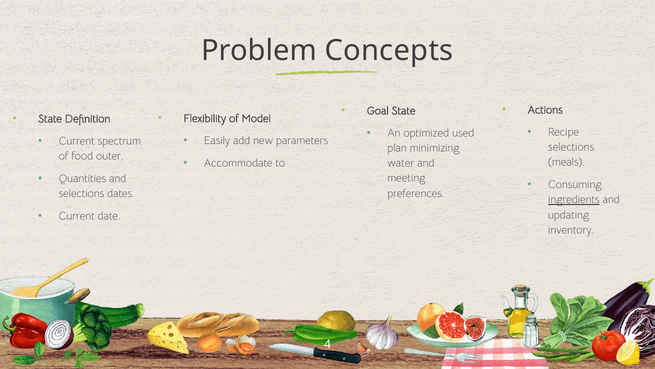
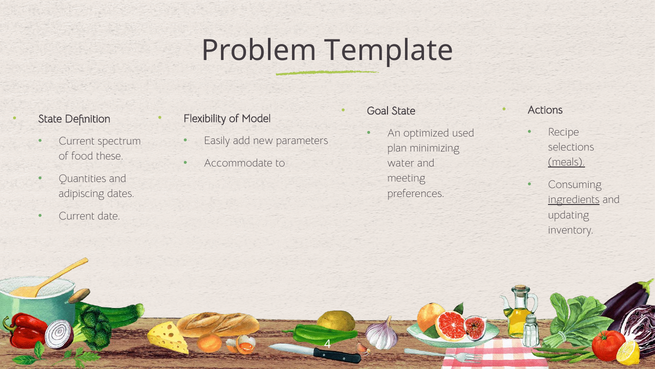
Concepts: Concepts -> Template
outer: outer -> these
meals underline: none -> present
selections at (81, 193): selections -> adipiscing
